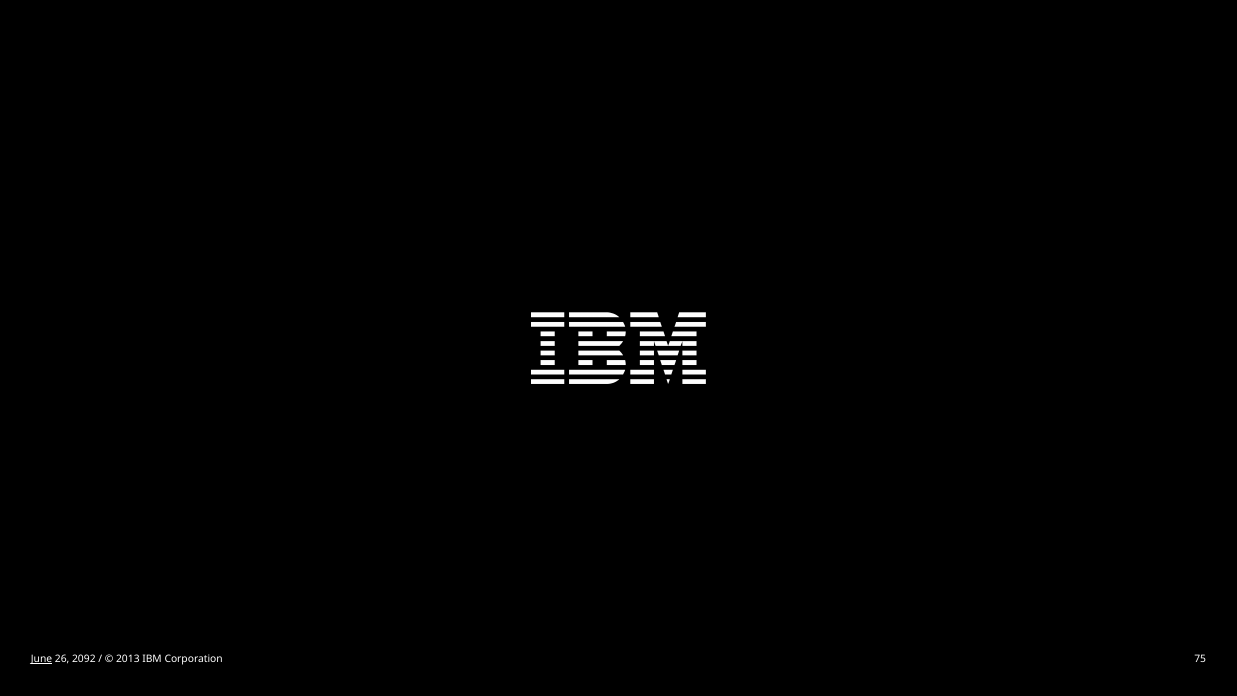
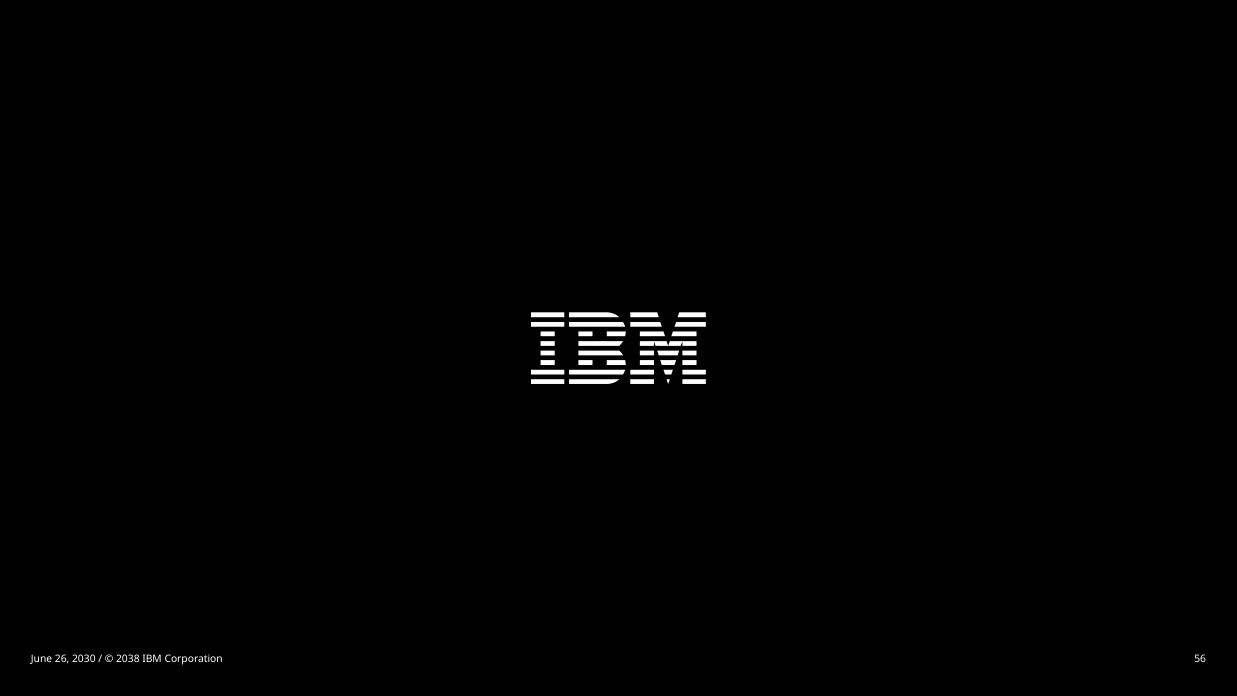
June underline: present -> none
2092: 2092 -> 2030
2013: 2013 -> 2038
75: 75 -> 56
